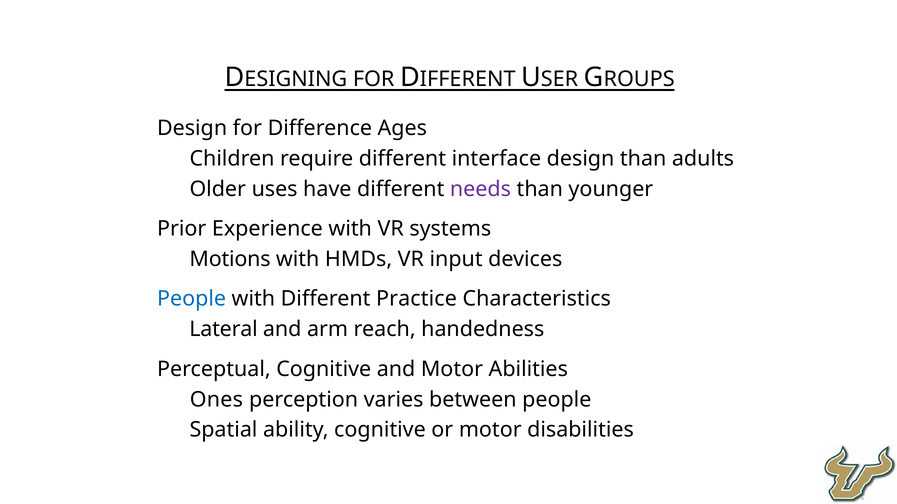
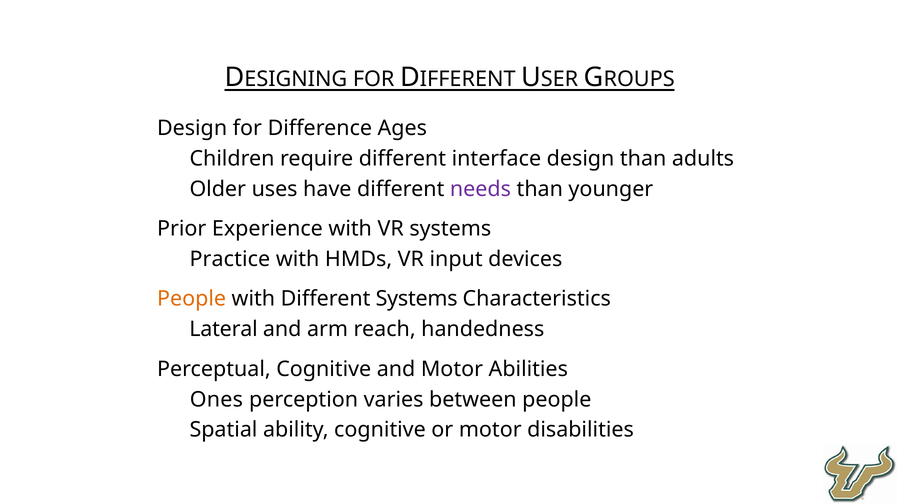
Motions: Motions -> Practice
People at (192, 299) colour: blue -> orange
Different Practice: Practice -> Systems
